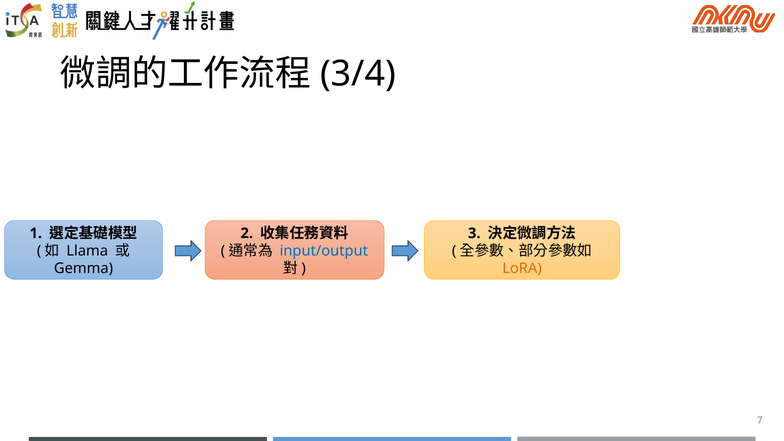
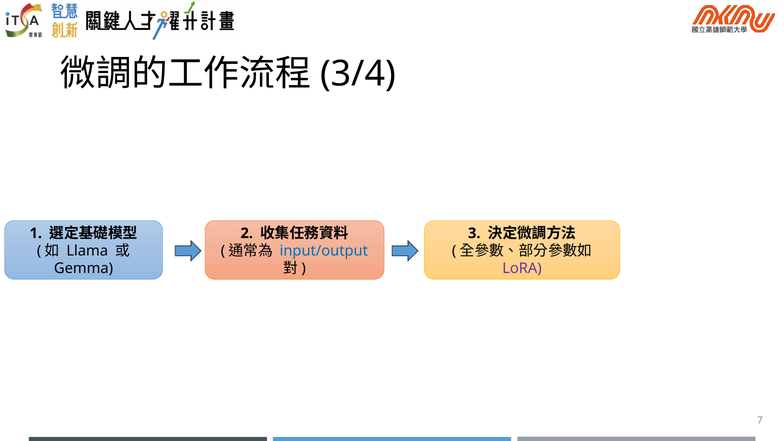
LoRA colour: orange -> purple
